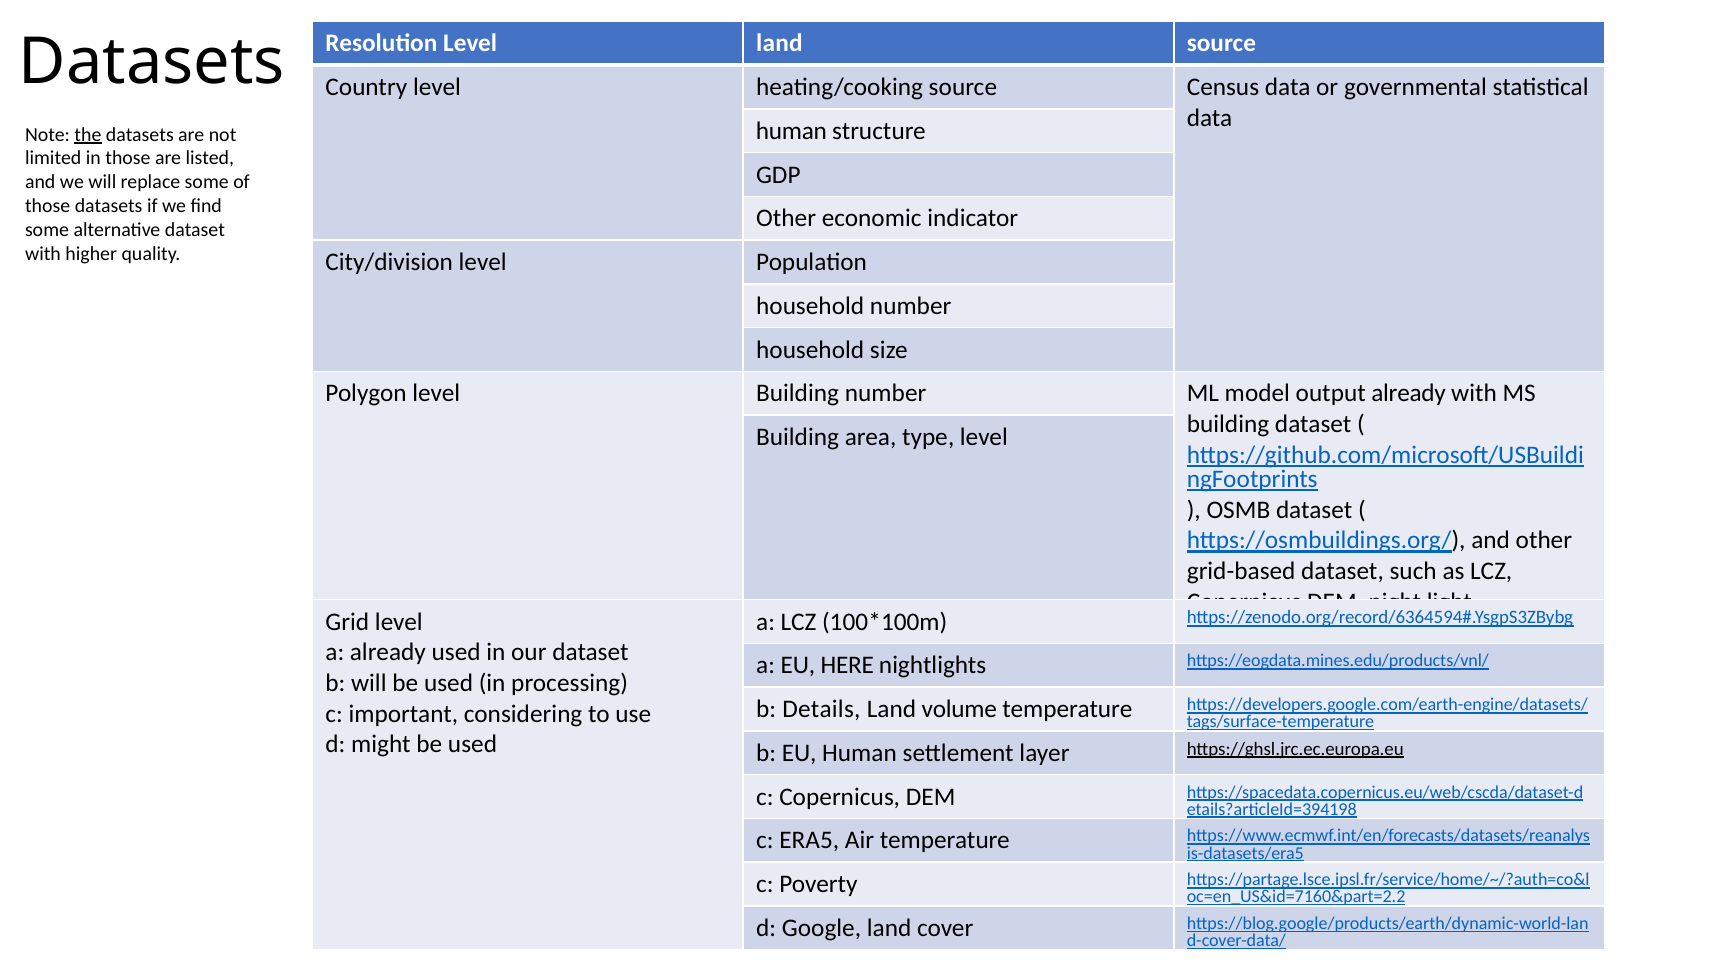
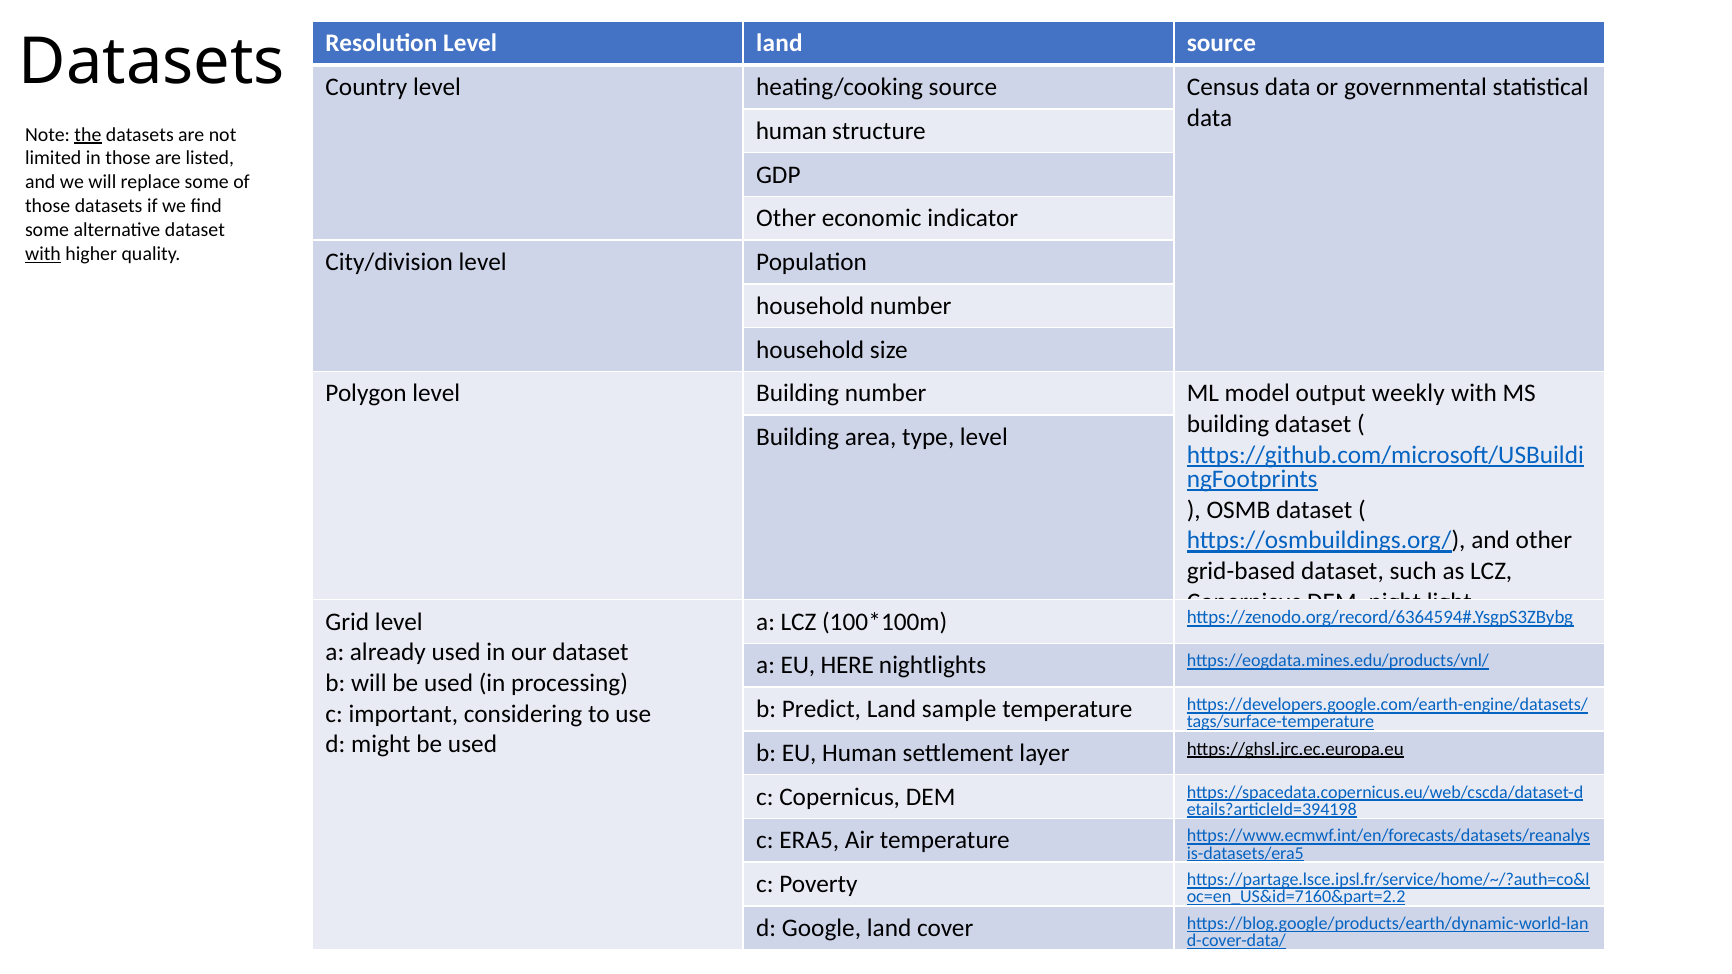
with at (43, 254) underline: none -> present
output already: already -> weekly
Details: Details -> Predict
volume: volume -> sample
